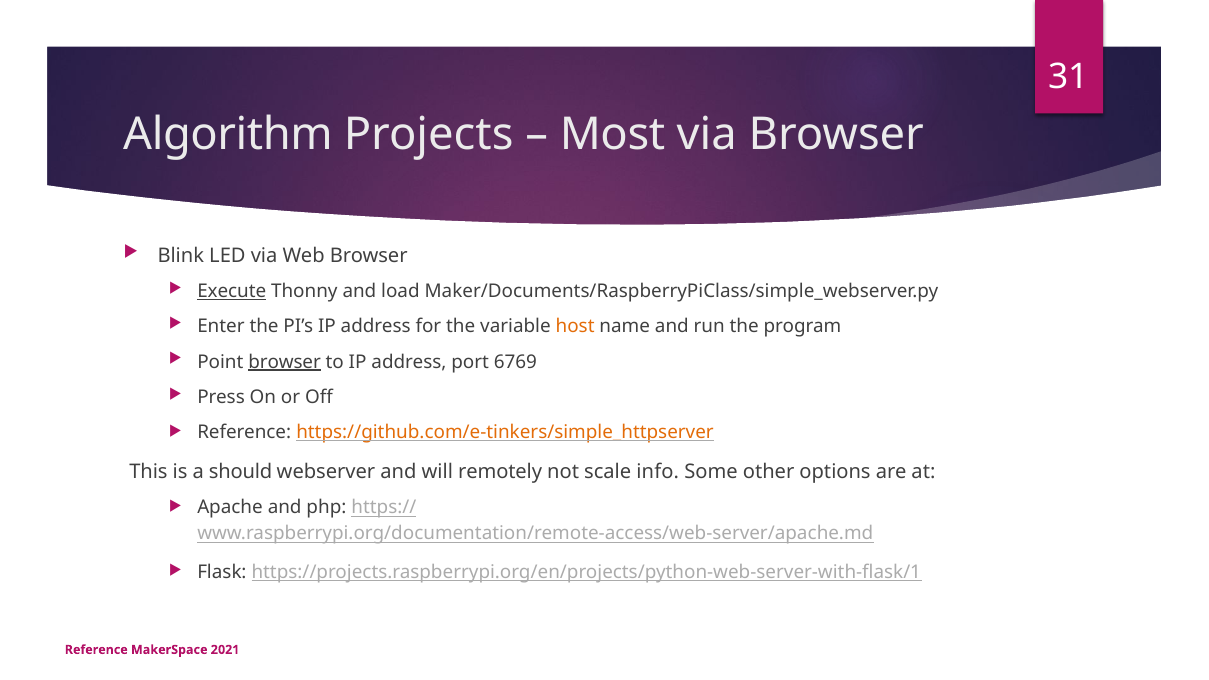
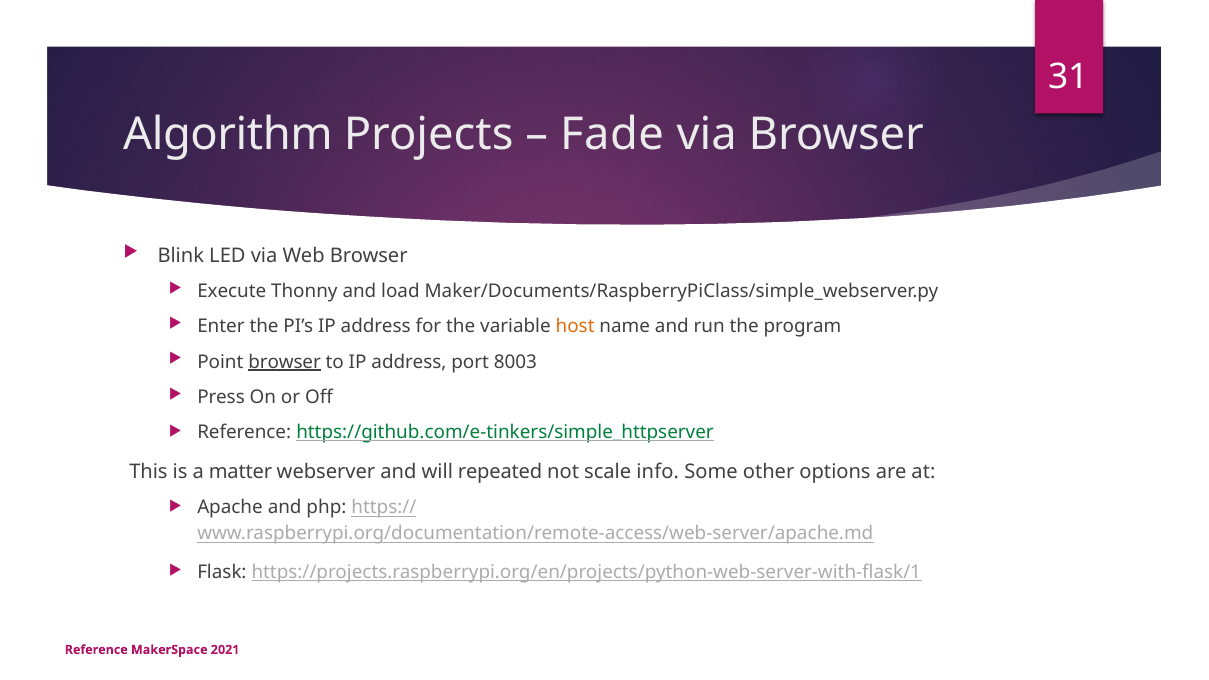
Most: Most -> Fade
Execute underline: present -> none
6769: 6769 -> 8003
https://github.com/e-tinkers/simple_httpserver colour: orange -> green
should: should -> matter
remotely: remotely -> repeated
